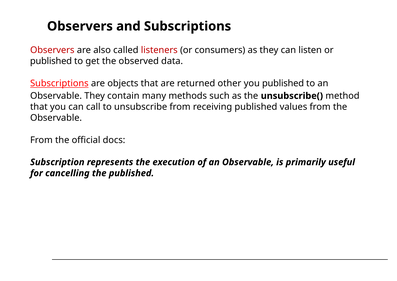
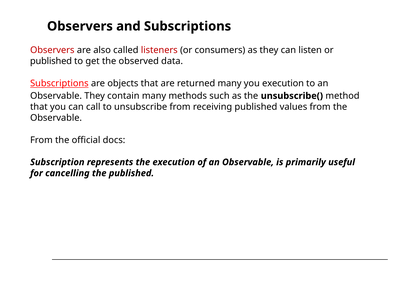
returned other: other -> many
you published: published -> execution
